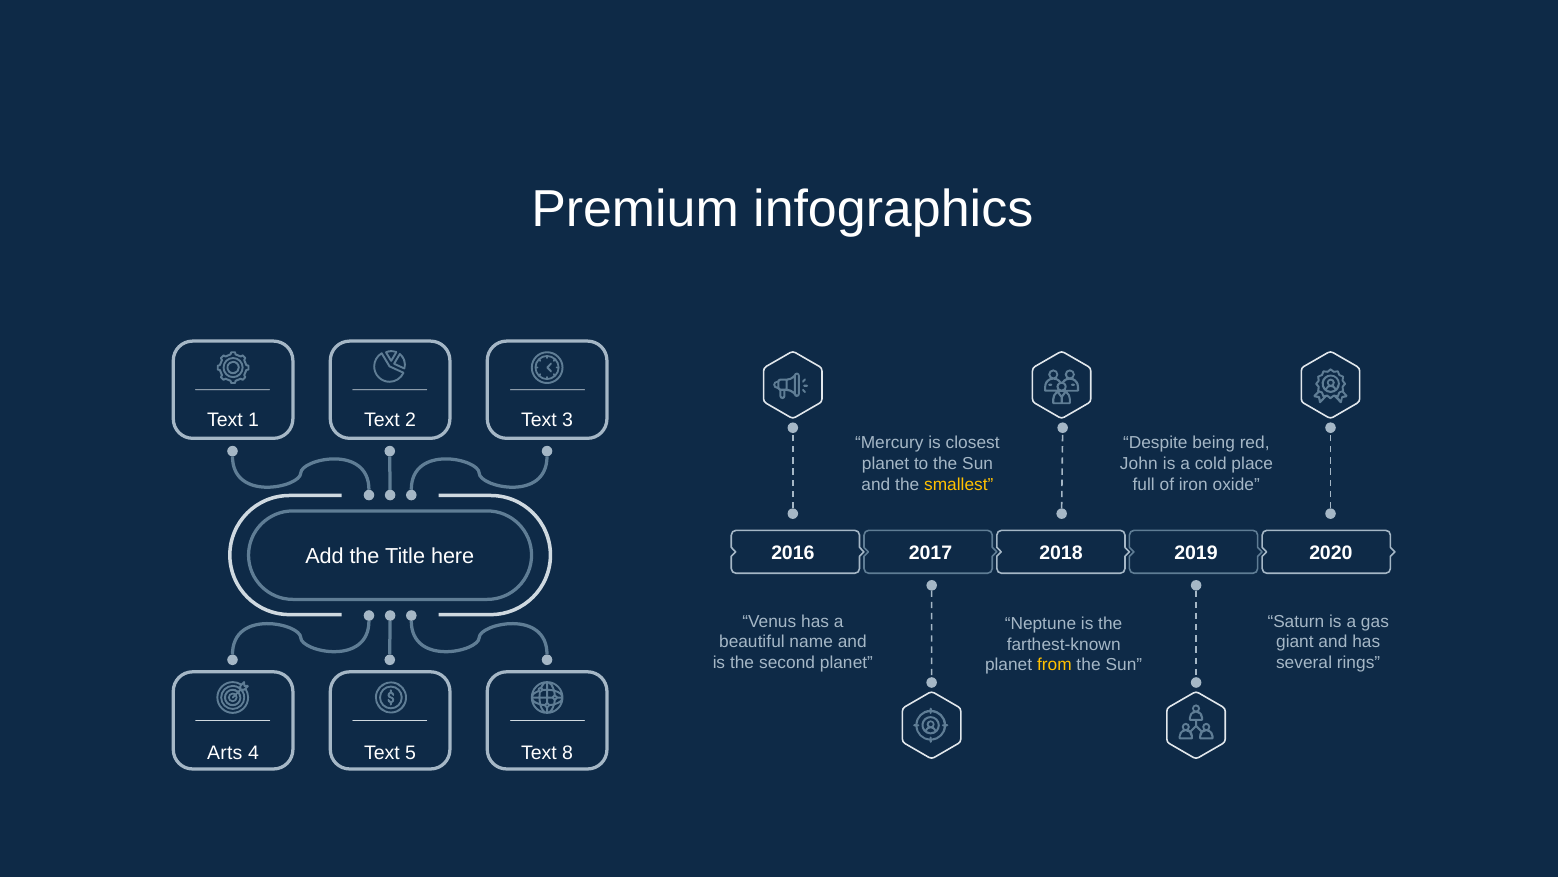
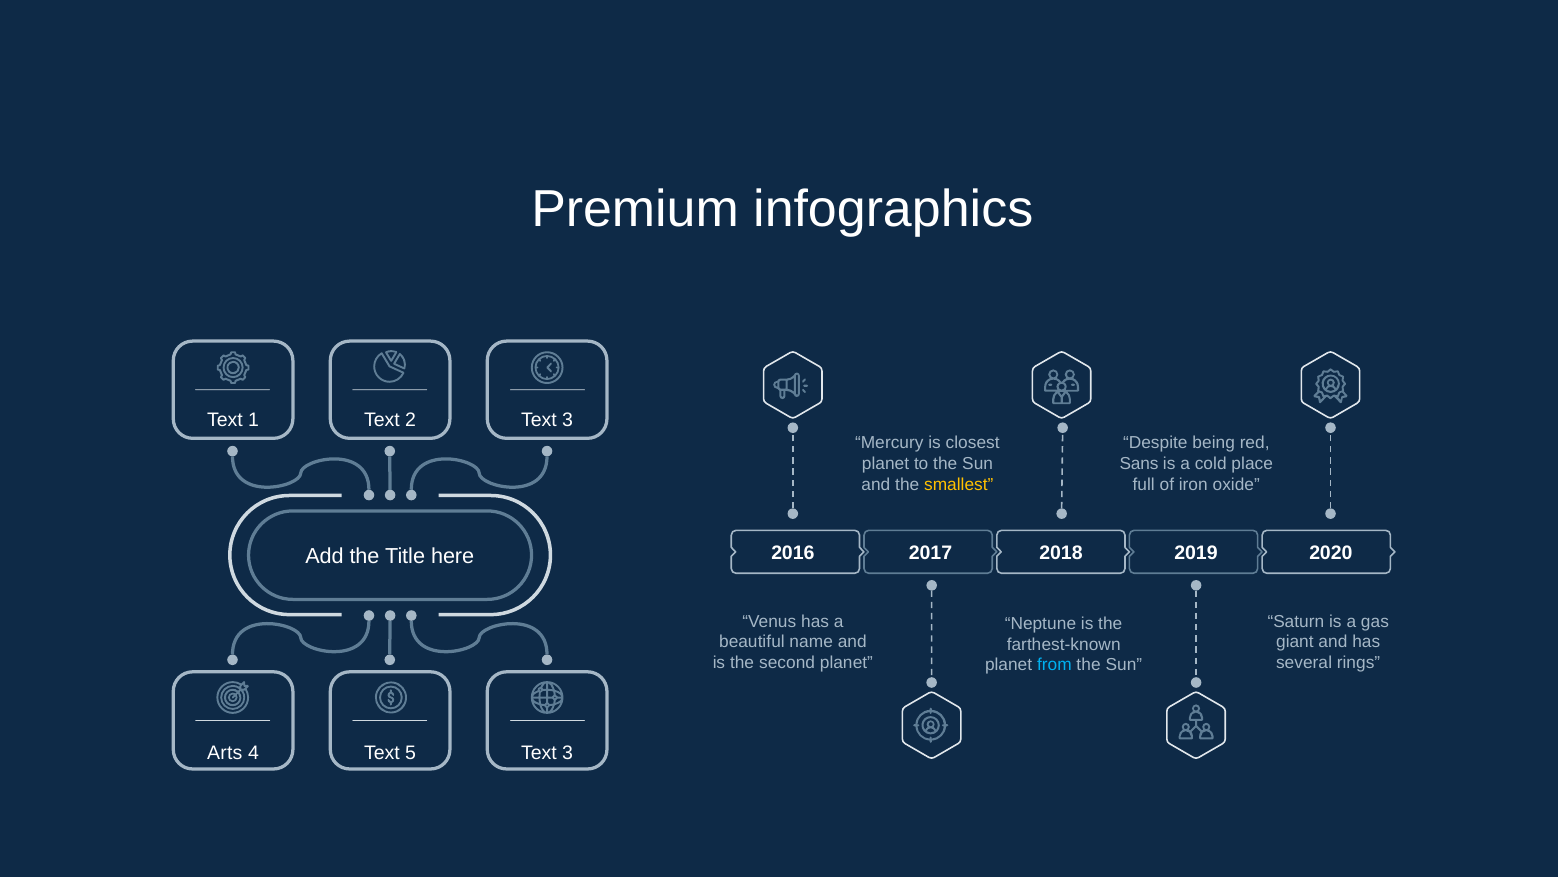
John: John -> Sans
from colour: yellow -> light blue
5 Text 8: 8 -> 3
